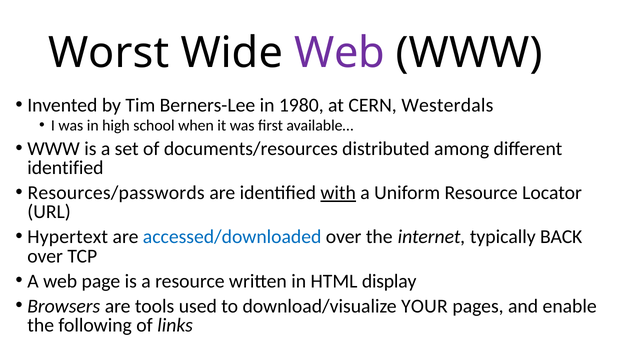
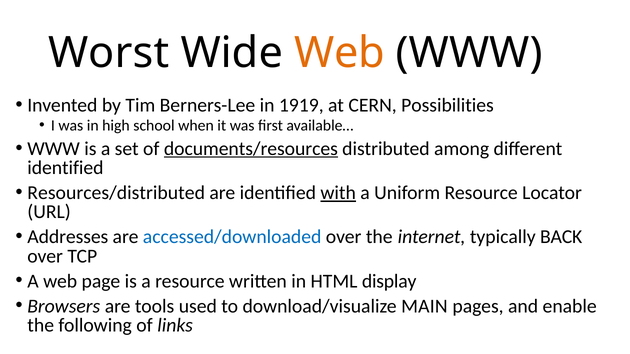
Web at (340, 53) colour: purple -> orange
1980: 1980 -> 1919
Westerdals: Westerdals -> Possibilities
documents/resources underline: none -> present
Resources/passwords: Resources/passwords -> Resources/distributed
Hypertext: Hypertext -> Addresses
YOUR: YOUR -> MAIN
